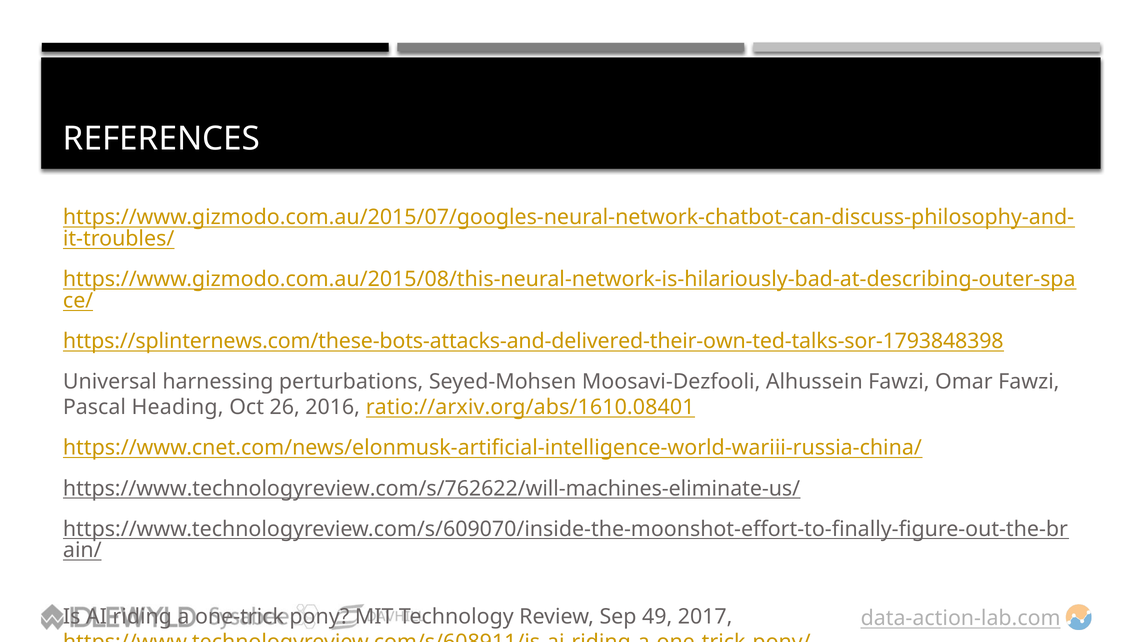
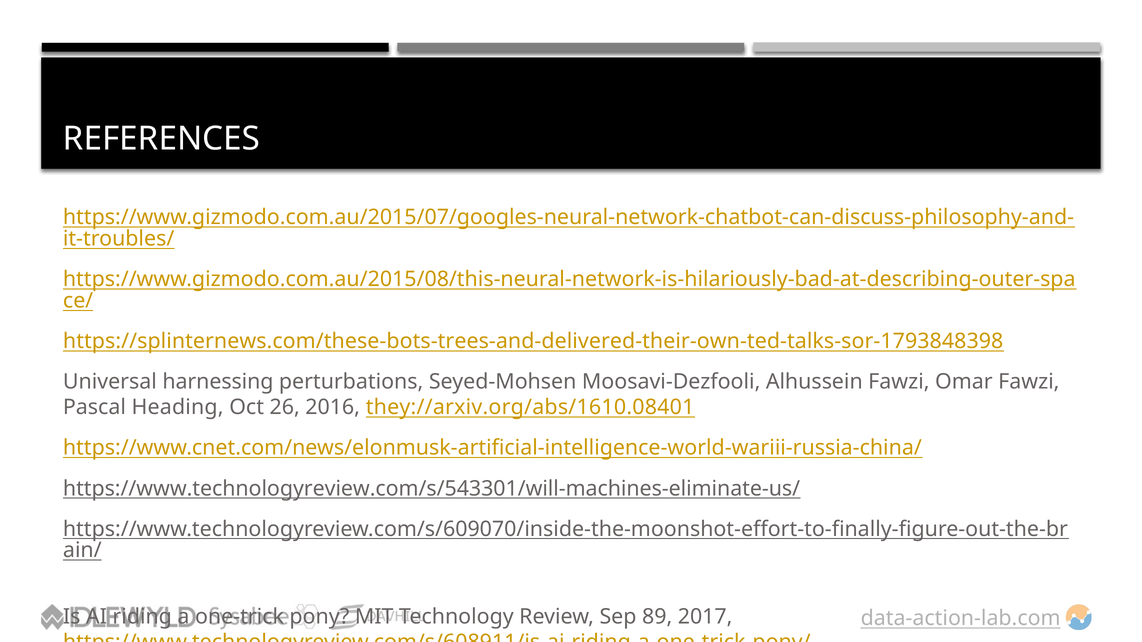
https://splinternews.com/these-bots-attacks-and-delivered-their-own-ted-talks-sor-1793848398: https://splinternews.com/these-bots-attacks-and-delivered-their-own-ted-talks-sor-1793848398 -> https://splinternews.com/these-bots-trees-and-delivered-their-own-ted-talks-sor-1793848398
ratio://arxiv.org/abs/1610.08401: ratio://arxiv.org/abs/1610.08401 -> they://arxiv.org/abs/1610.08401
https://www.technologyreview.com/s/762622/will-machines-eliminate-us/: https://www.technologyreview.com/s/762622/will-machines-eliminate-us/ -> https://www.technologyreview.com/s/543301/will-machines-eliminate-us/
49: 49 -> 89
